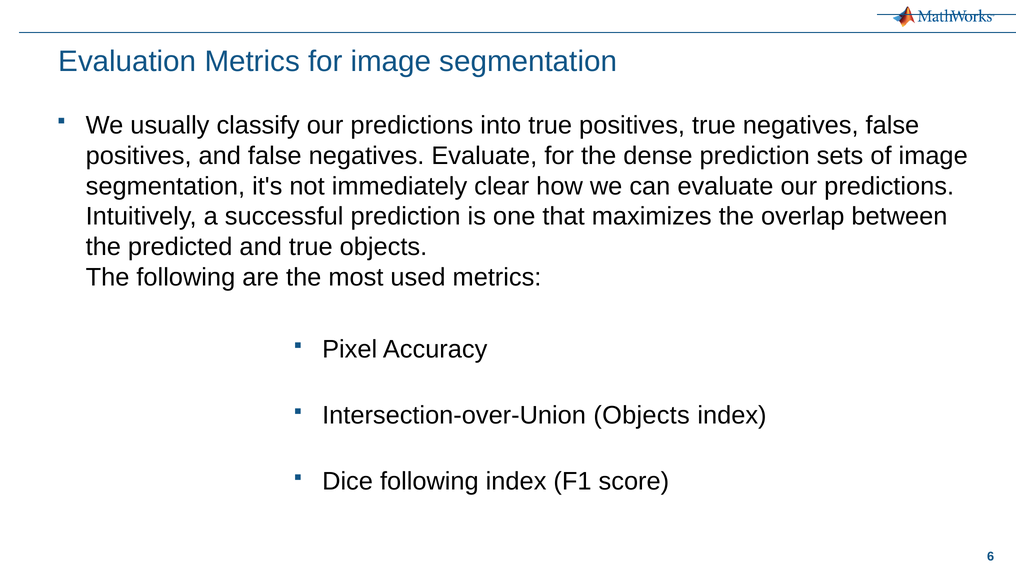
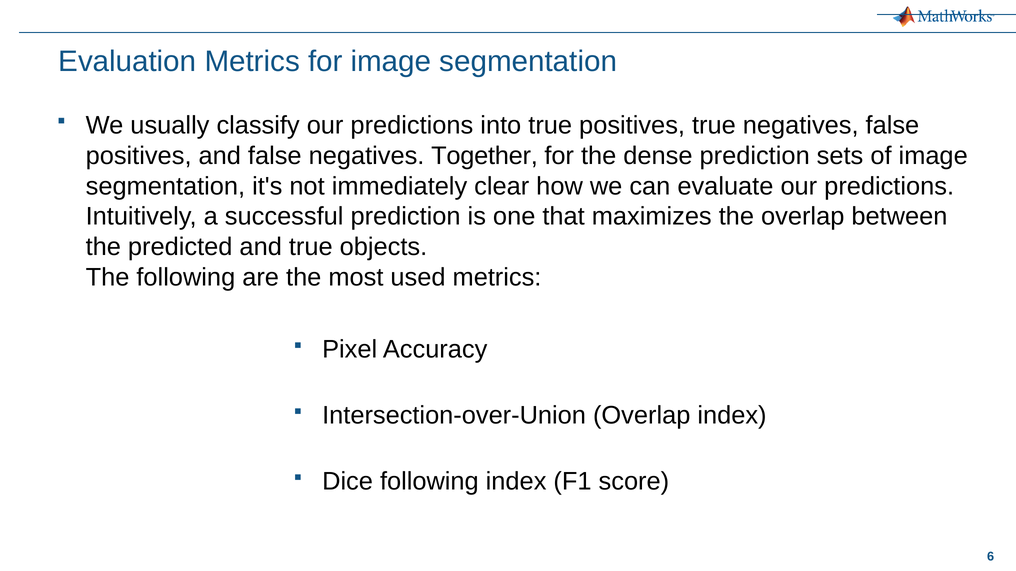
negatives Evaluate: Evaluate -> Together
Intersection-over-Union Objects: Objects -> Overlap
